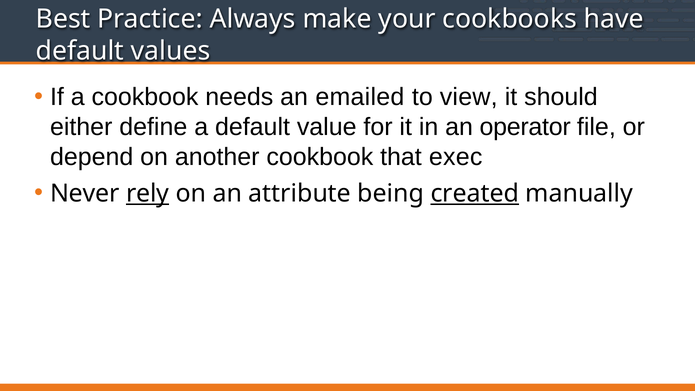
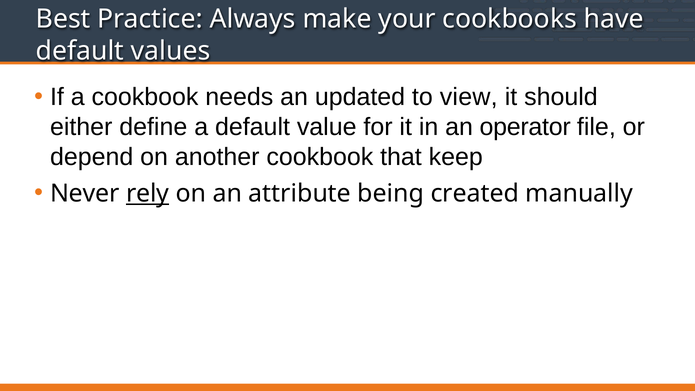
emailed: emailed -> updated
exec: exec -> keep
created underline: present -> none
